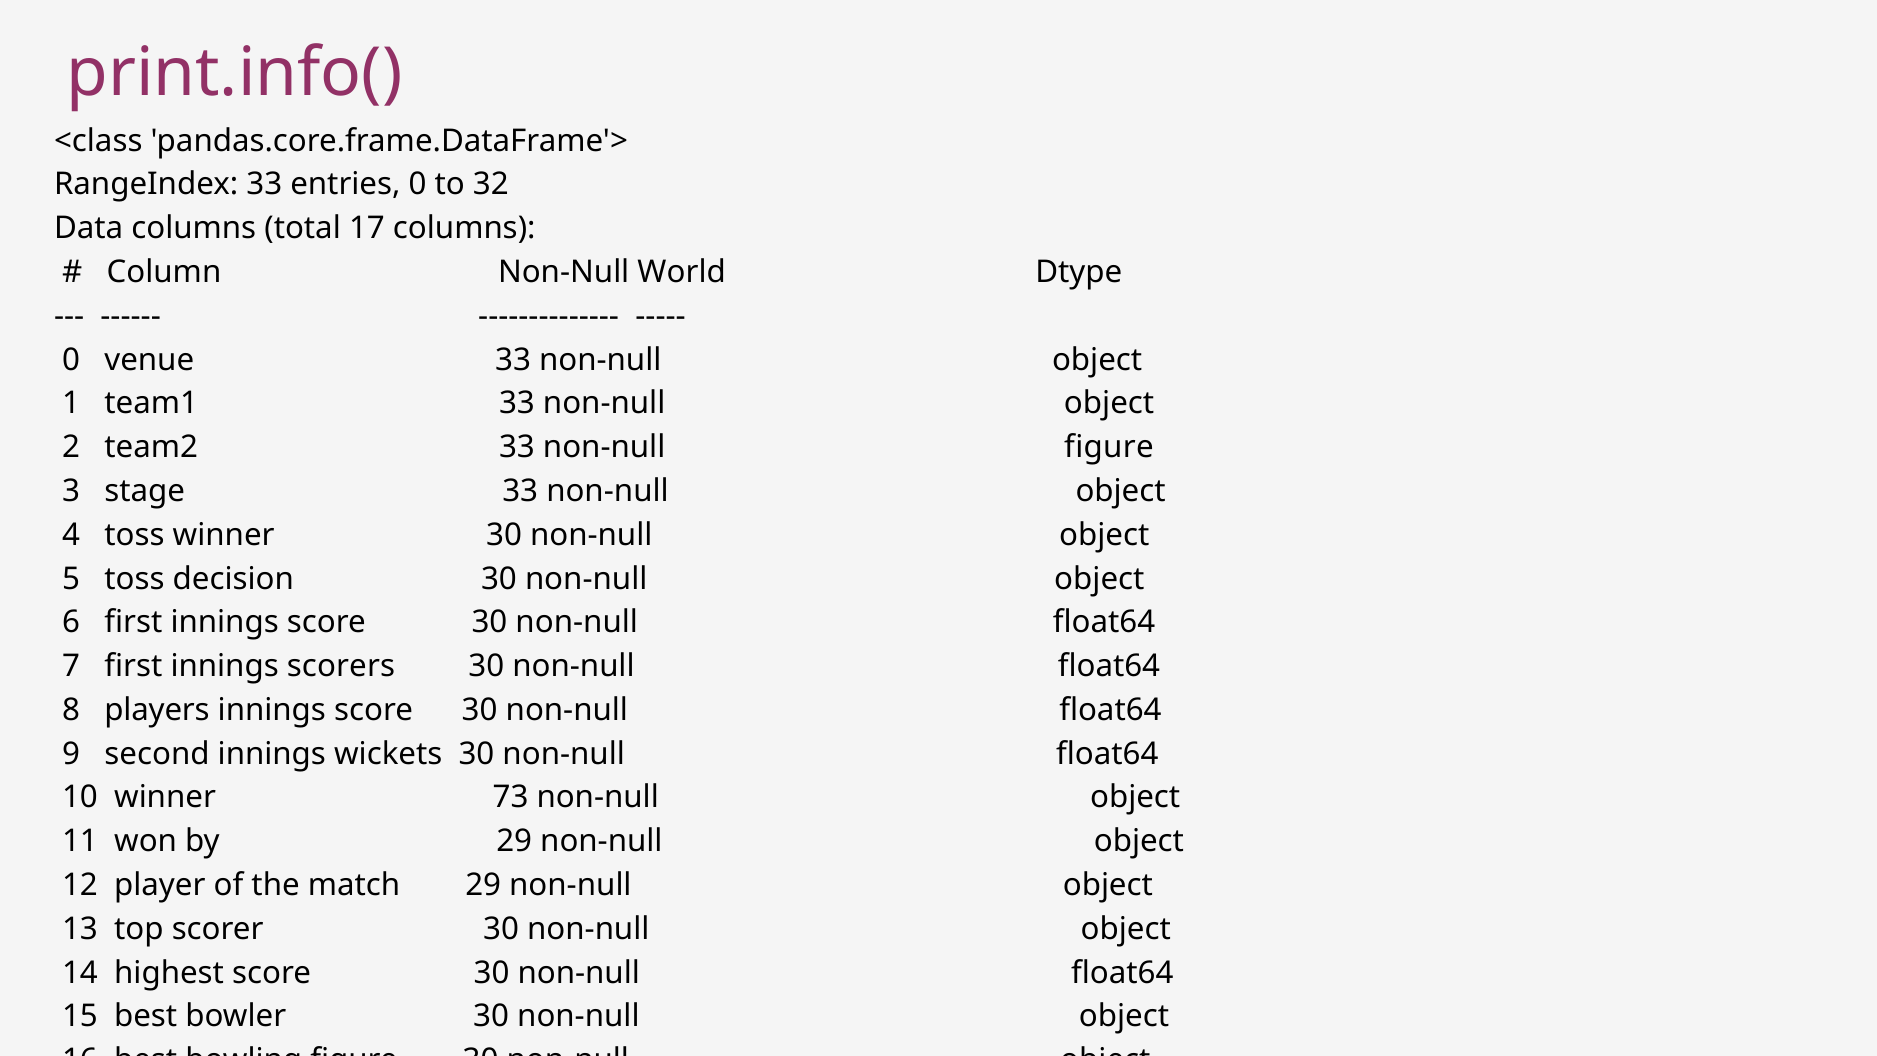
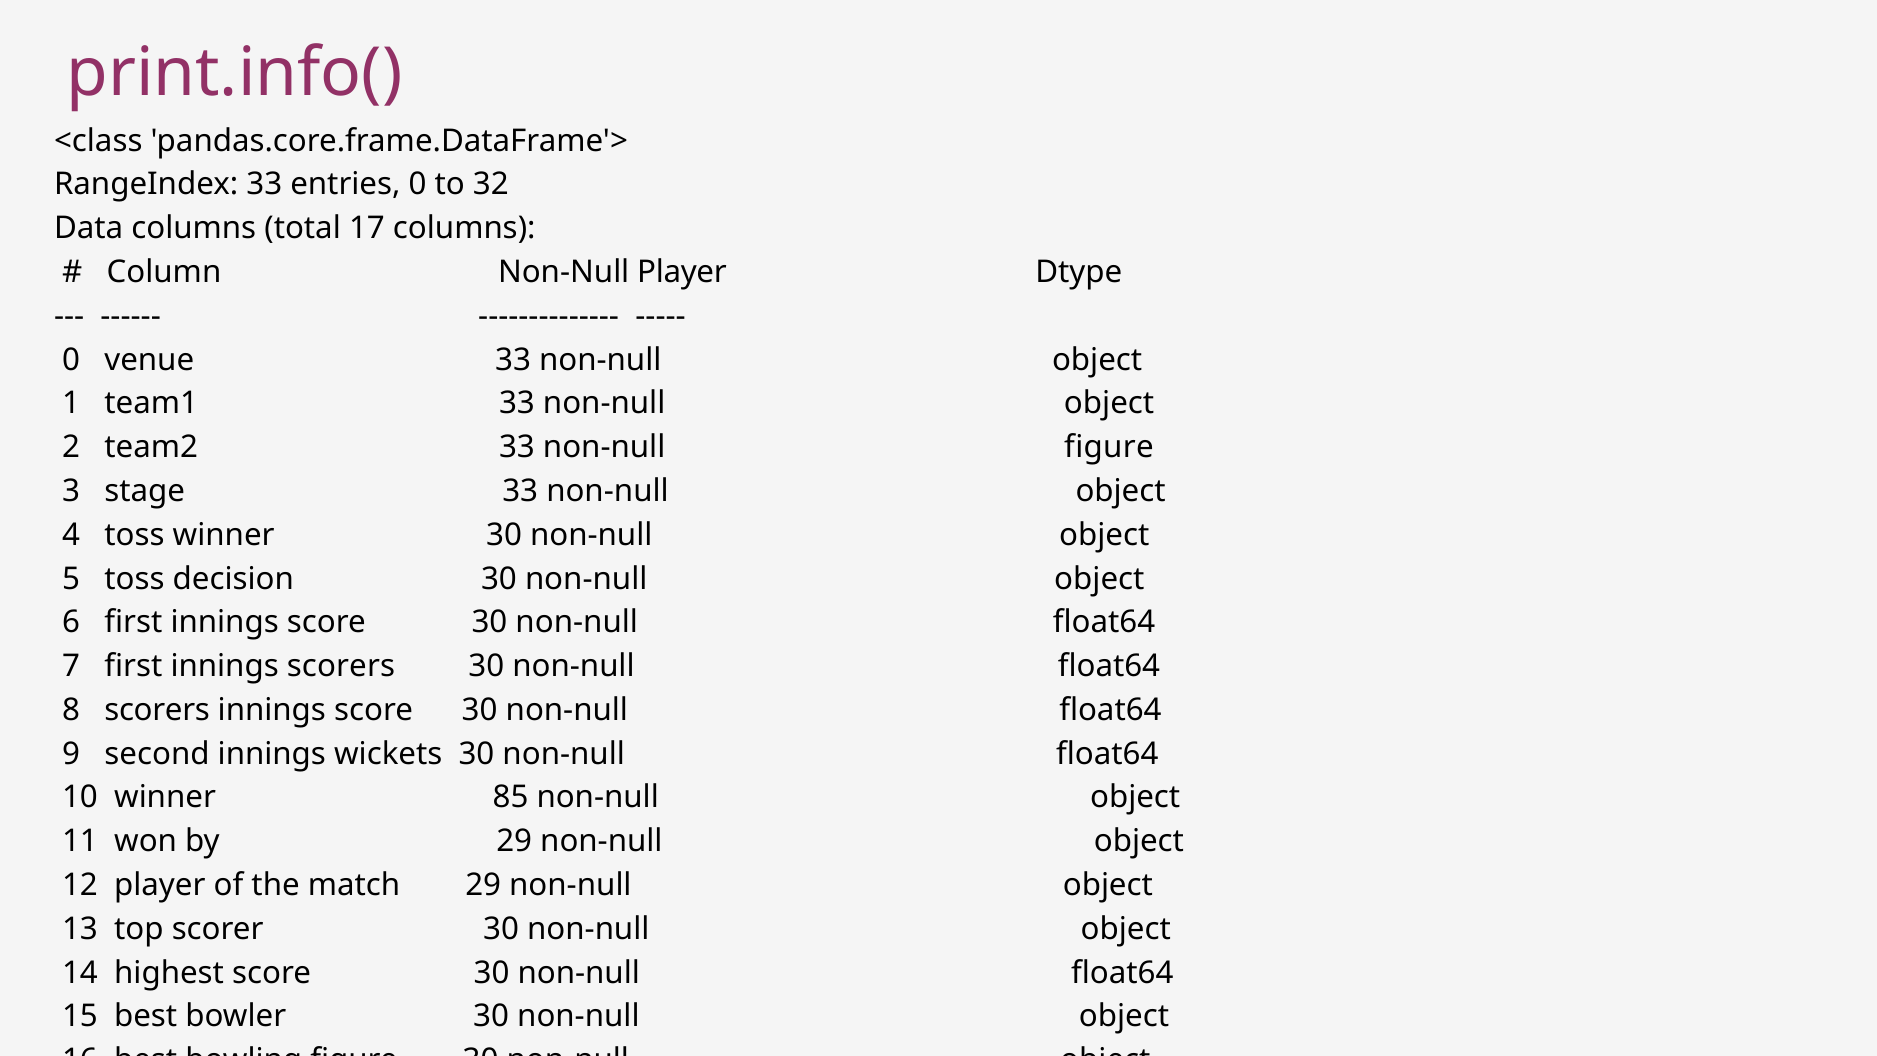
Non-Null World: World -> Player
8 players: players -> scorers
73: 73 -> 85
